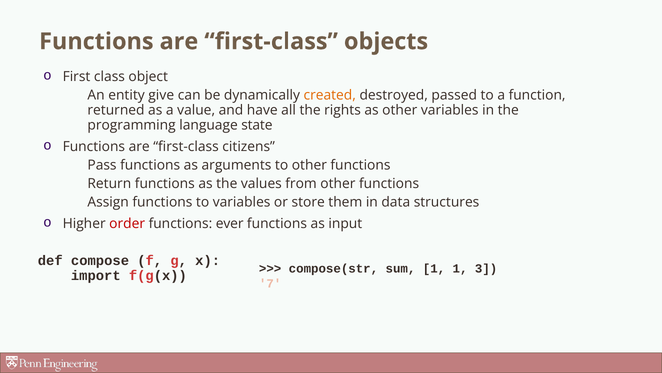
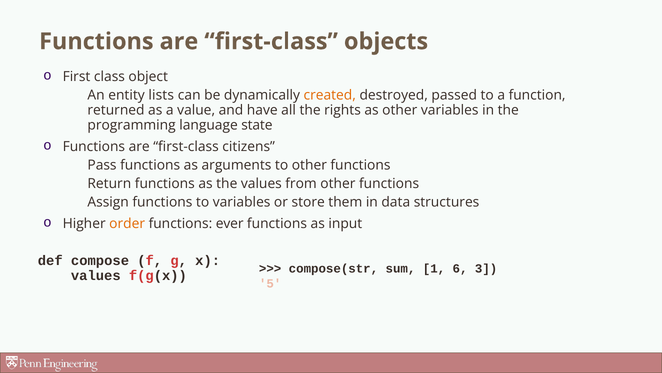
give: give -> lists
order colour: red -> orange
1 1: 1 -> 6
import at (96, 275): import -> values
7: 7 -> 5
